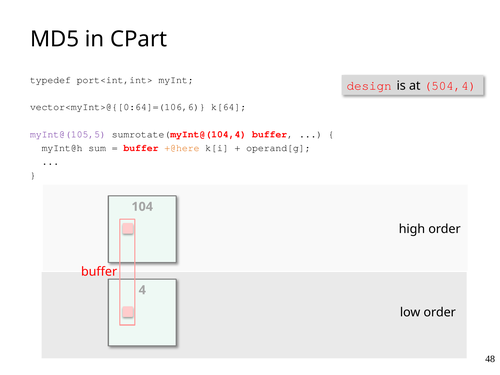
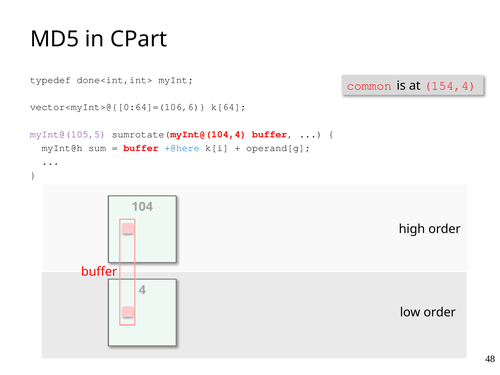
port<int,int>: port<int,int> -> done<int,int>
design: design -> common
504,4: 504,4 -> 154,4
+@here colour: orange -> blue
